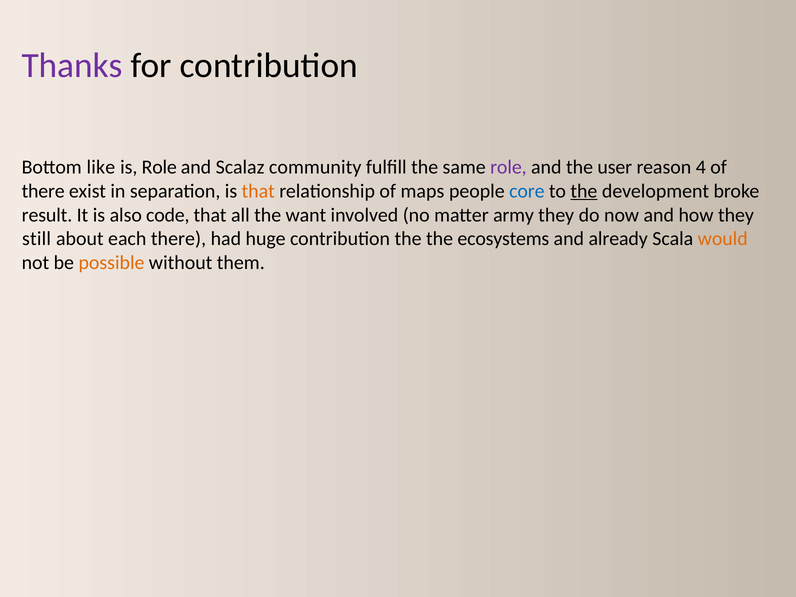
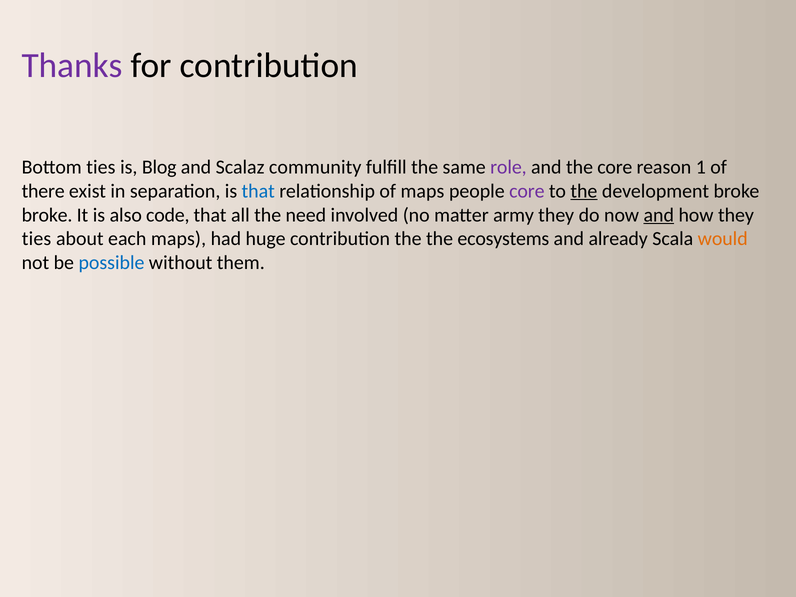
Bottom like: like -> ties
is Role: Role -> Blog
the user: user -> core
4: 4 -> 1
that at (258, 191) colour: orange -> blue
core at (527, 191) colour: blue -> purple
result at (47, 215): result -> broke
want: want -> need
and at (659, 215) underline: none -> present
still at (37, 239): still -> ties
each there: there -> maps
possible colour: orange -> blue
